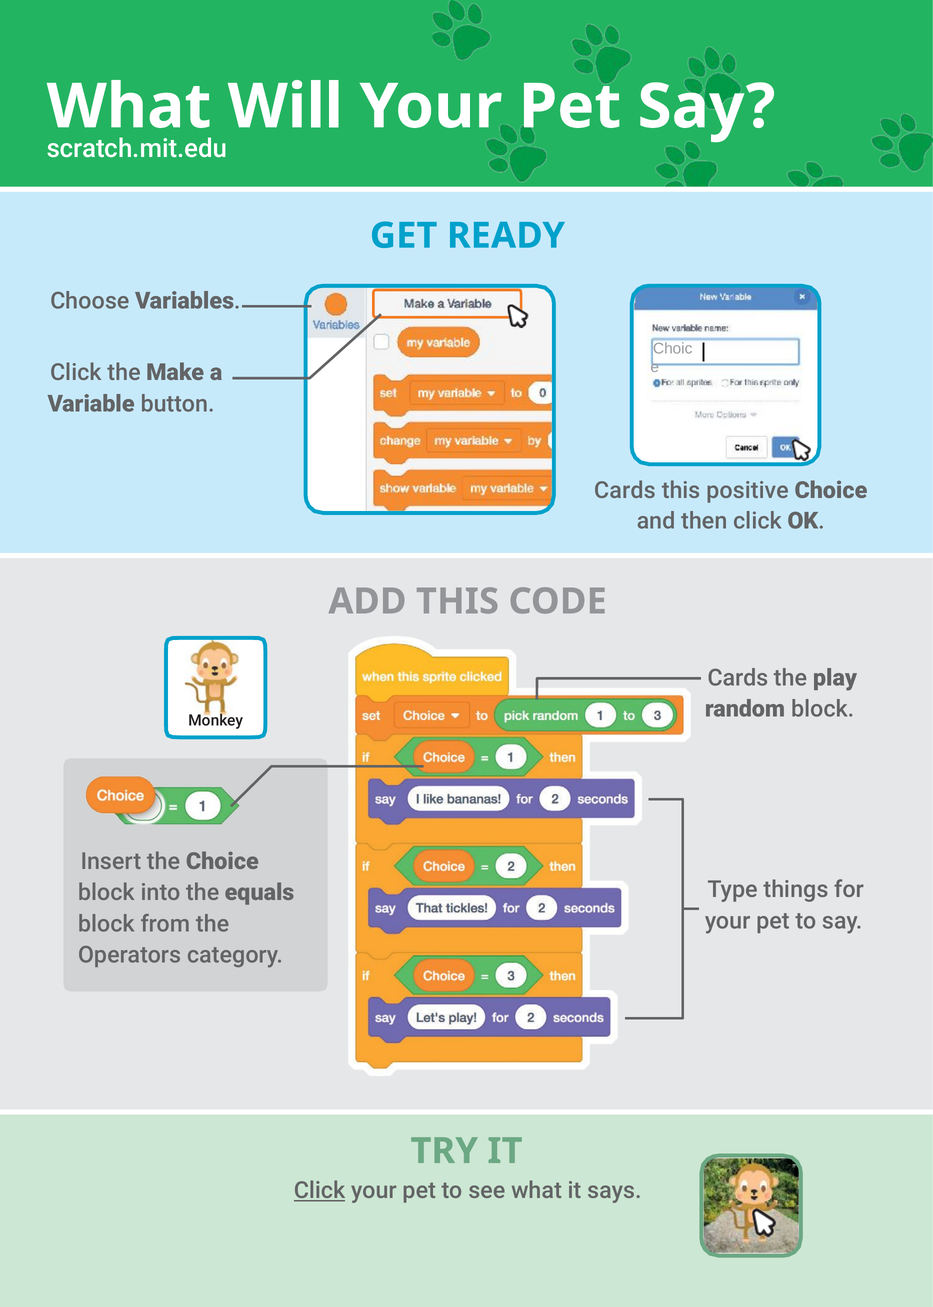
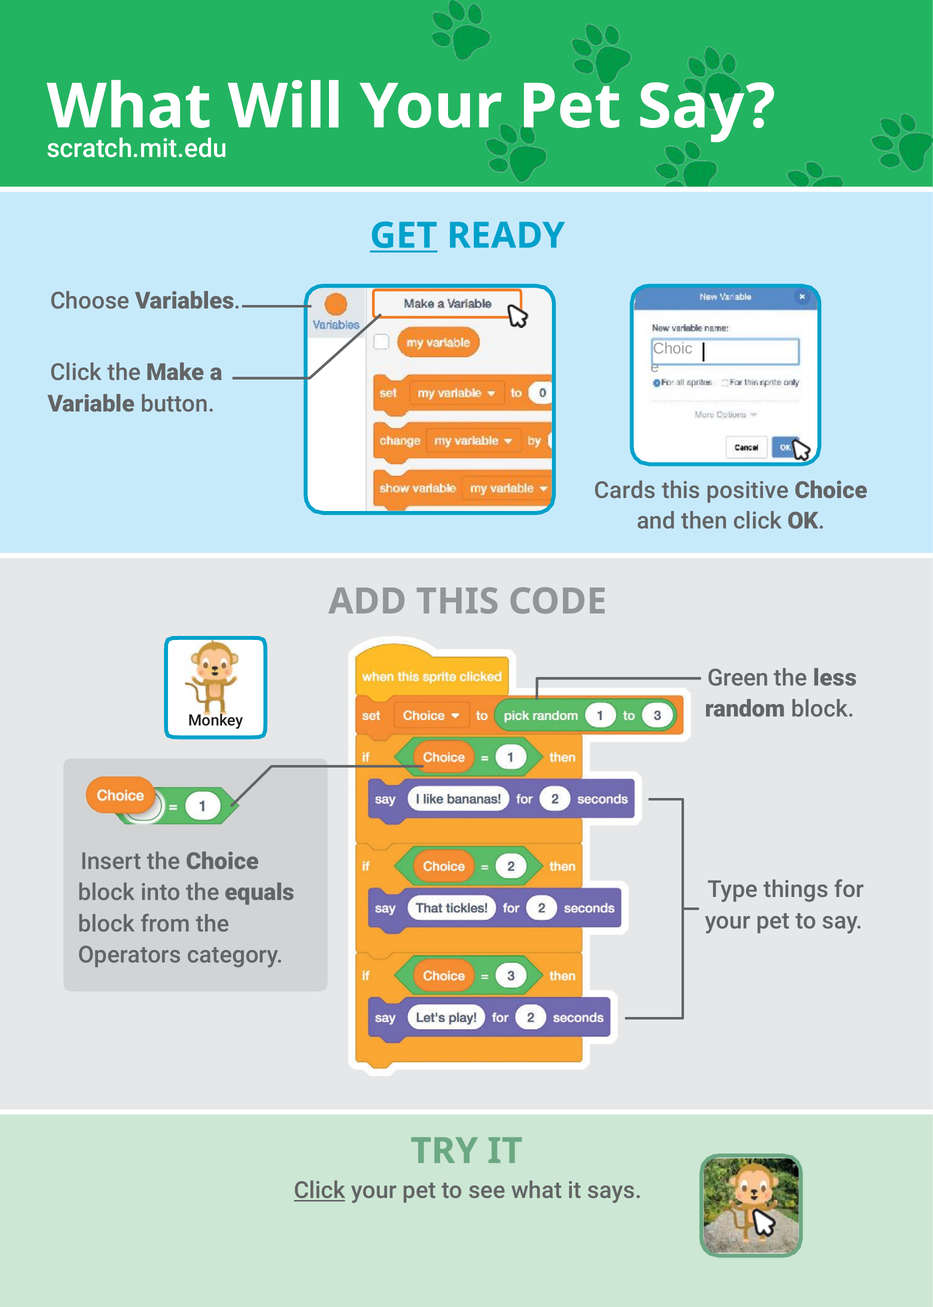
GET underline: none -> present
Cards at (738, 677): Cards -> Green
play: play -> less
